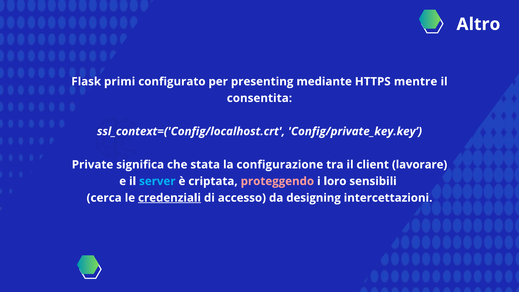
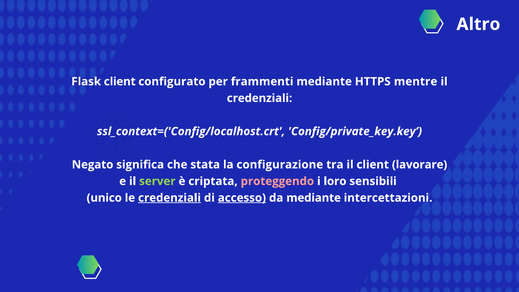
Flask primi: primi -> client
presenting: presenting -> frammenti
consentita at (259, 98): consentita -> credenziali
Private: Private -> Negato
server colour: light blue -> light green
cerca: cerca -> unico
accesso underline: none -> present
da designing: designing -> mediante
